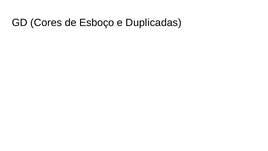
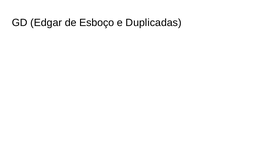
Cores: Cores -> Edgar
